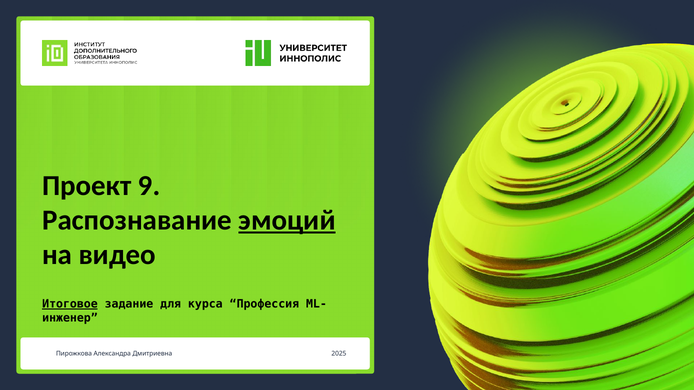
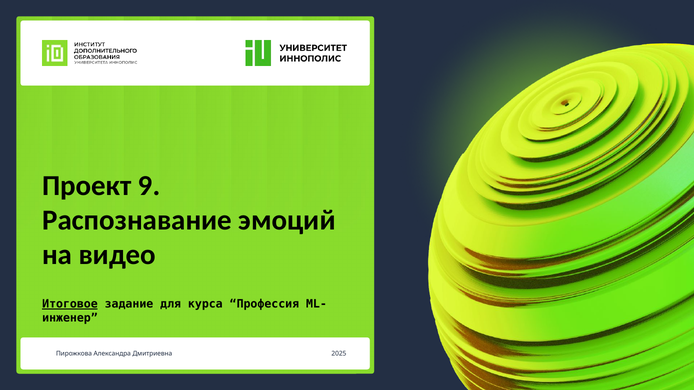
эмоций underline: present -> none
